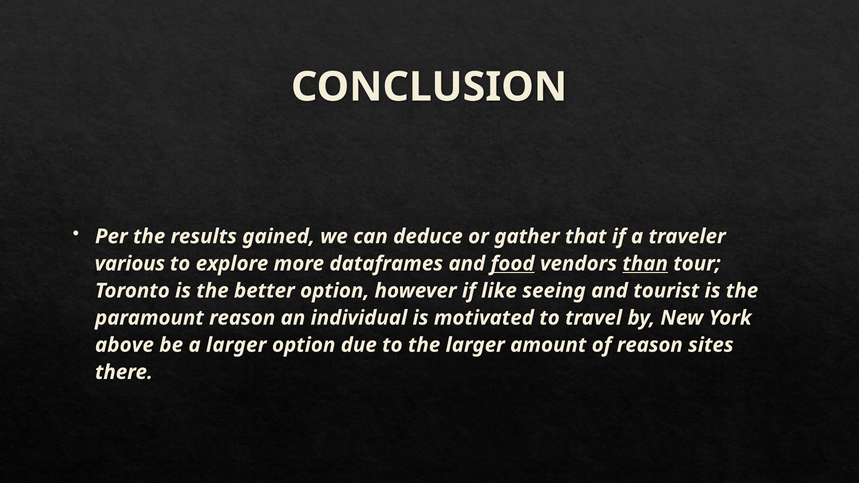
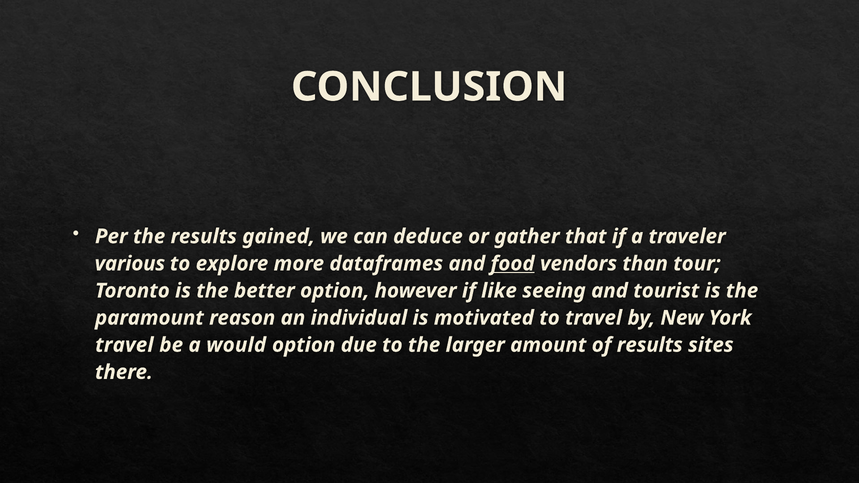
than underline: present -> none
above at (124, 345): above -> travel
a larger: larger -> would
of reason: reason -> results
